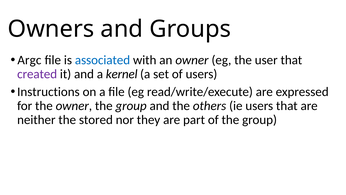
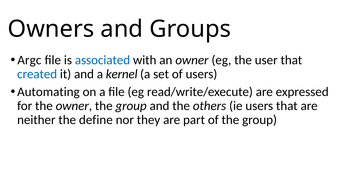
created colour: purple -> blue
Instructions: Instructions -> Automating
stored: stored -> define
